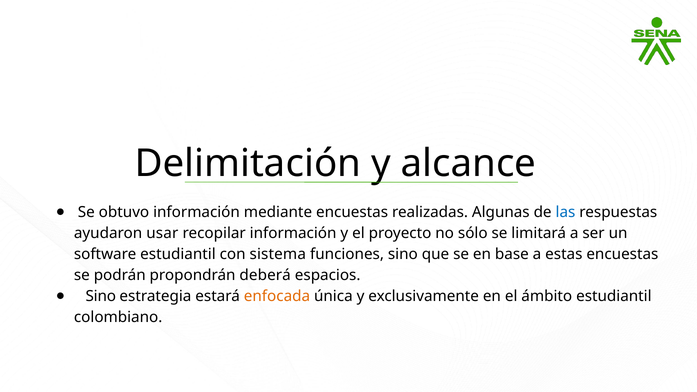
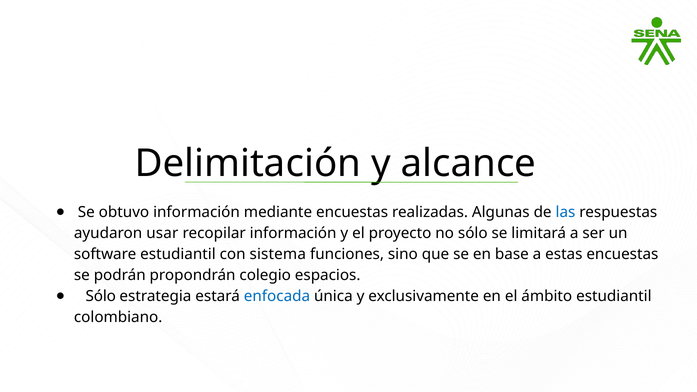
deberá: deberá -> colegio
Sino at (101, 296): Sino -> Sólo
enfocada colour: orange -> blue
